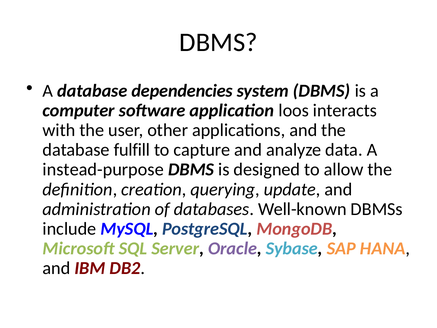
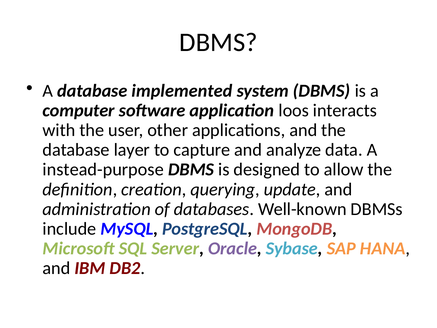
dependencies: dependencies -> implemented
fulfill: fulfill -> layer
